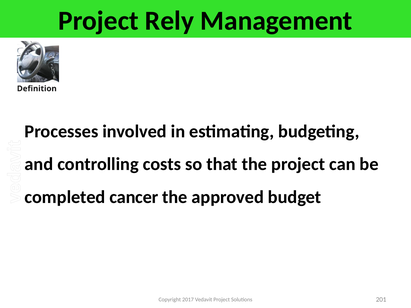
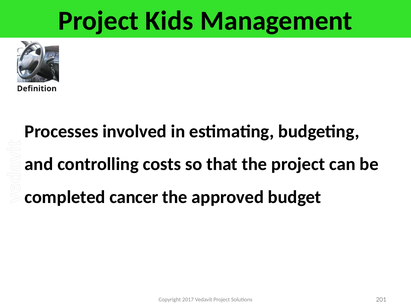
Rely: Rely -> Kids
